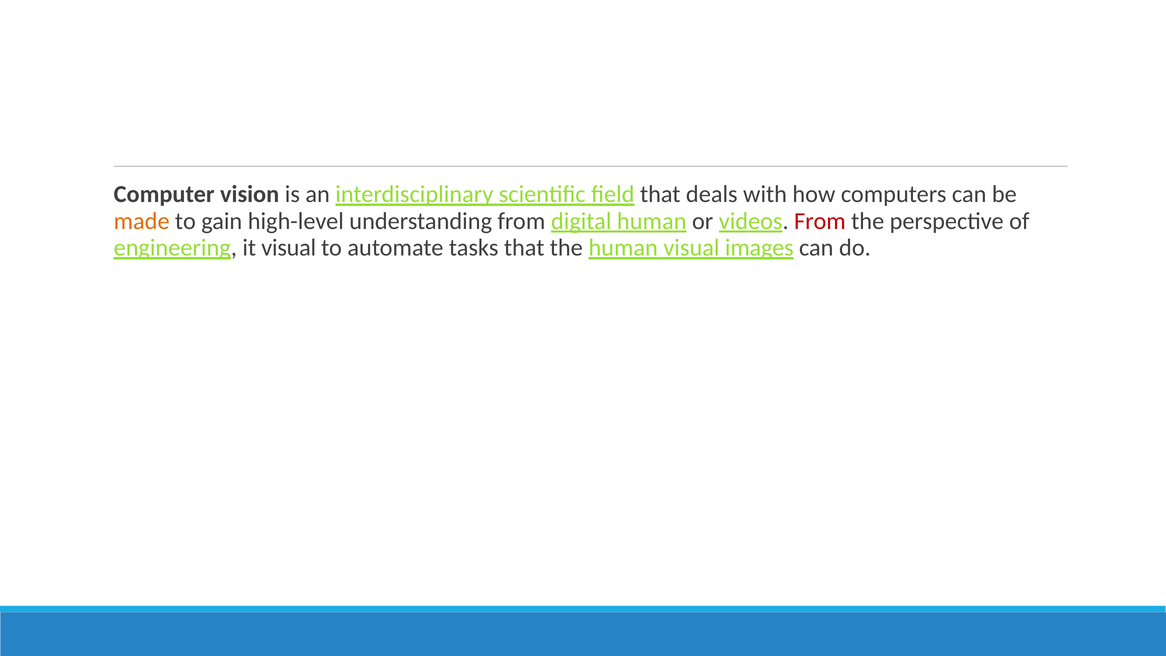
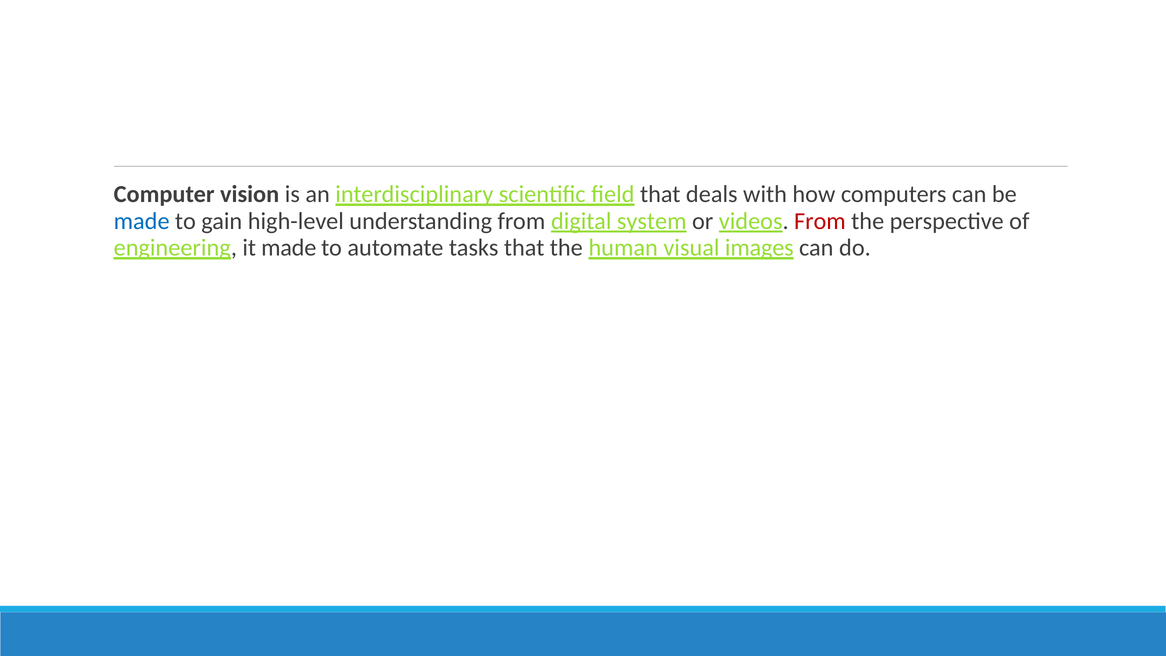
made at (142, 221) colour: orange -> blue
digital human: human -> system
it visual: visual -> made
